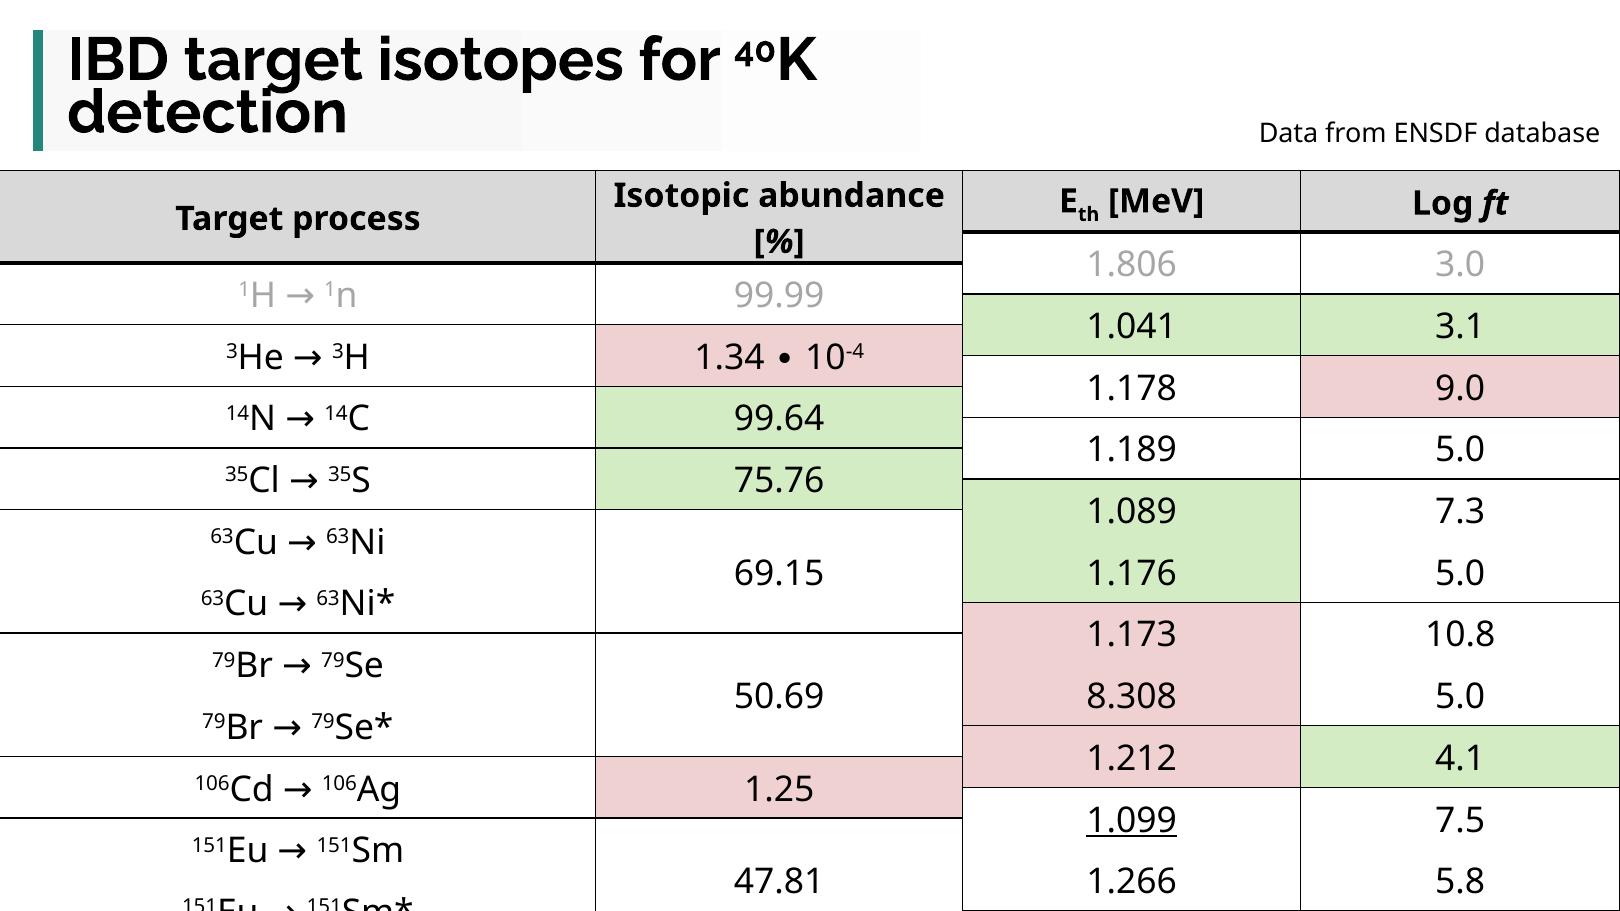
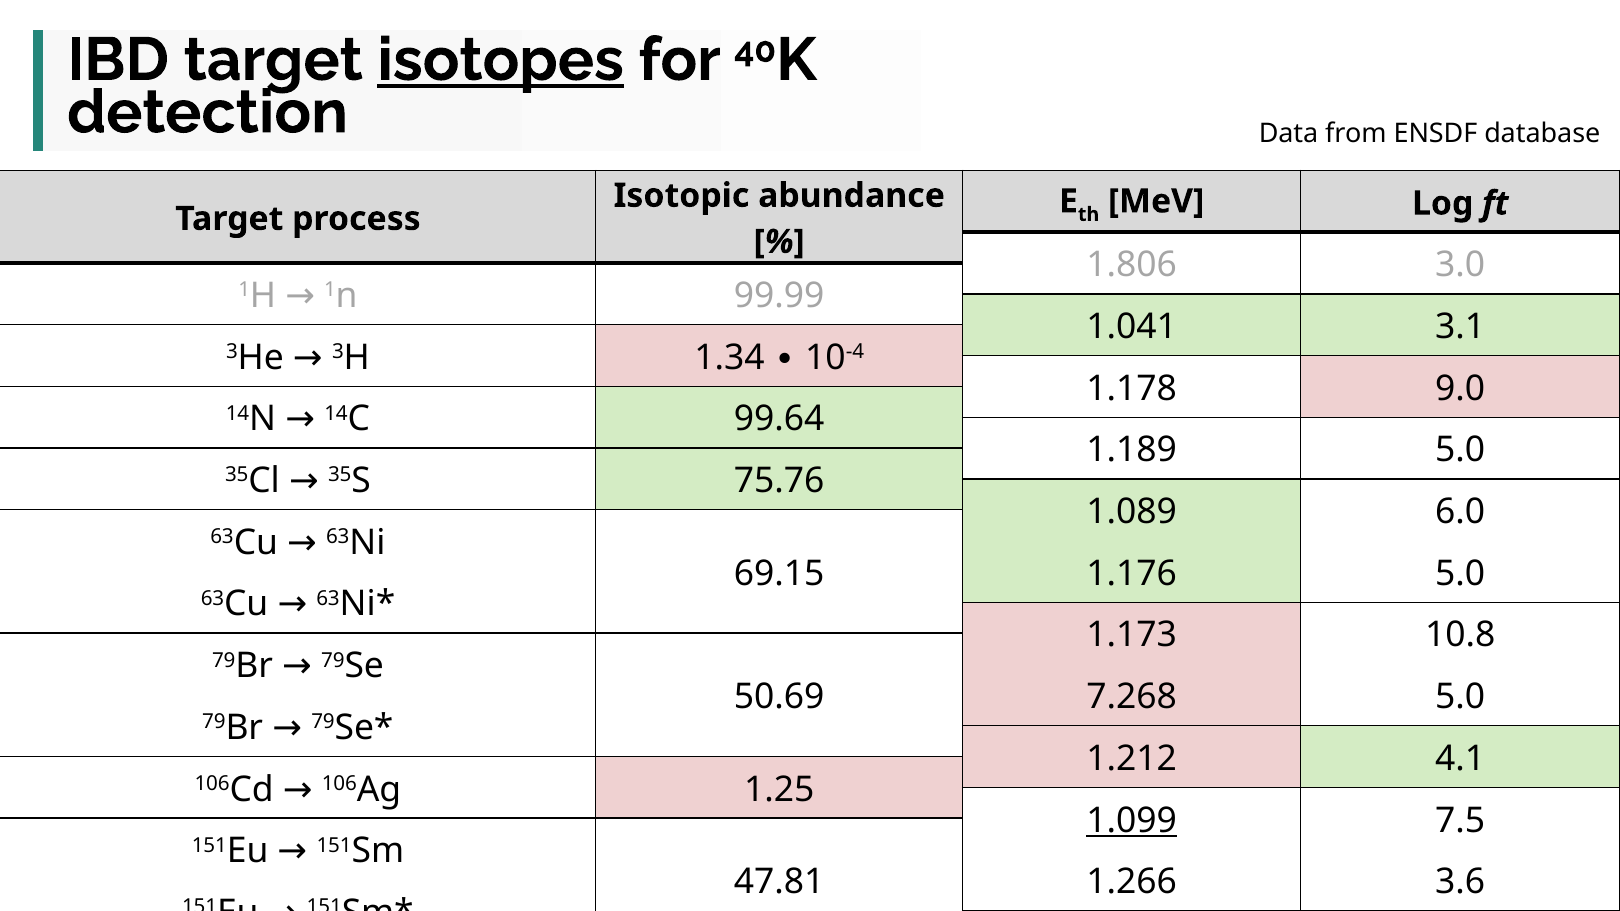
isotopes underline: none -> present
7.3: 7.3 -> 6.0
8.308: 8.308 -> 7.268
5.8: 5.8 -> 3.6
